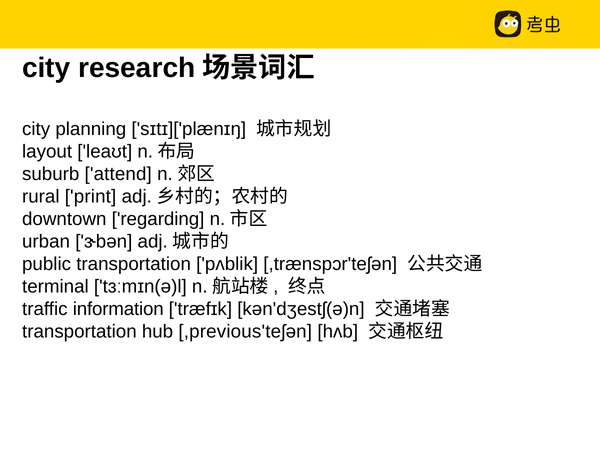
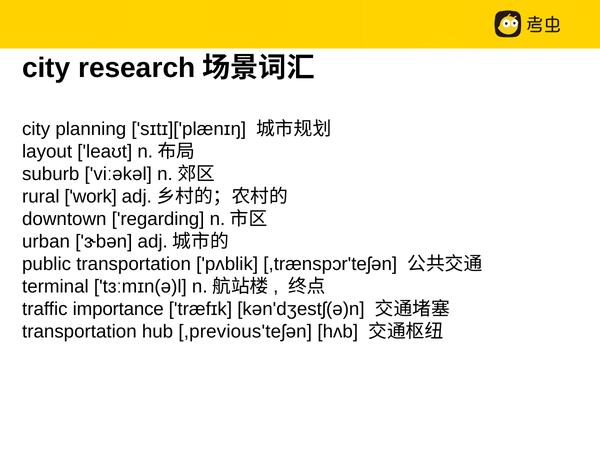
attend: attend -> viːəkəl
print: print -> work
information: information -> importance
